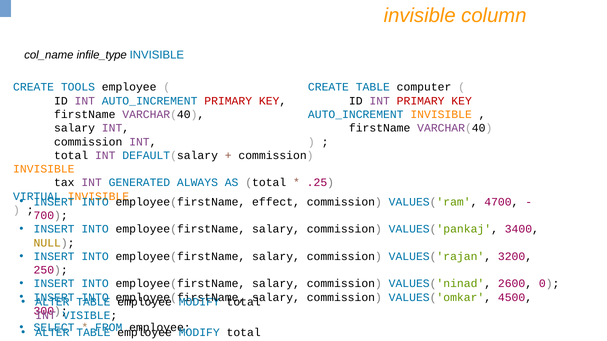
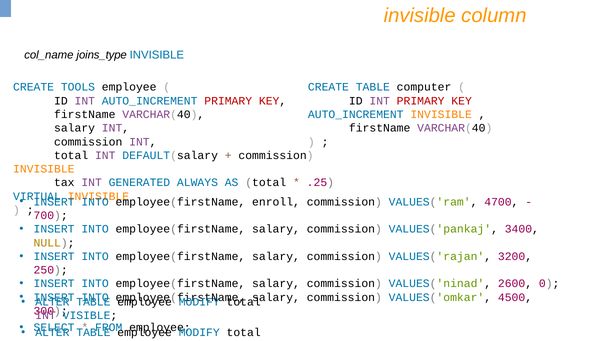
infile_type: infile_type -> joins_type
effect: effect -> enroll
